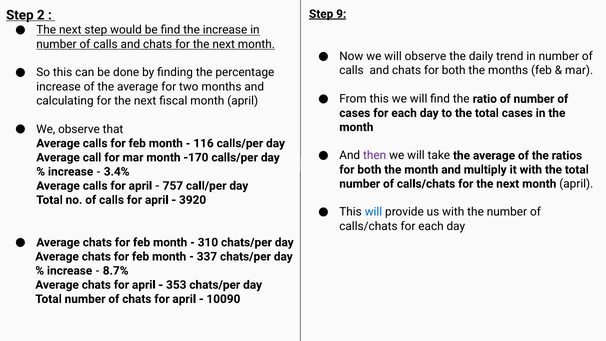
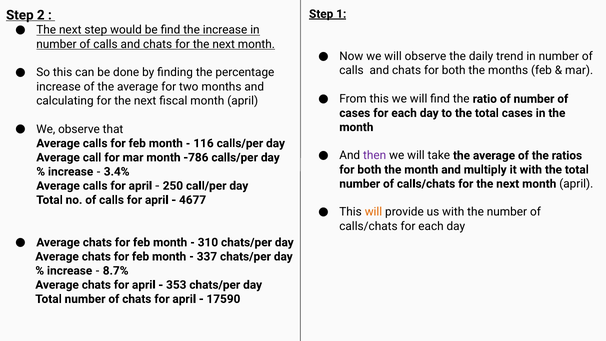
9: 9 -> 1
-170: -170 -> -786
757: 757 -> 250
3920: 3920 -> 4677
will at (373, 212) colour: blue -> orange
10090: 10090 -> 17590
